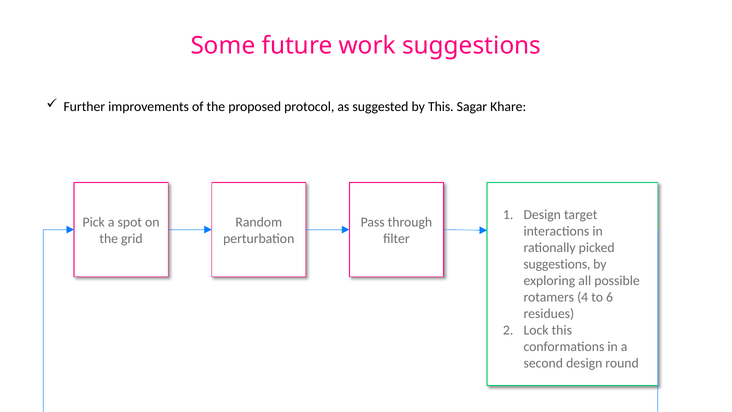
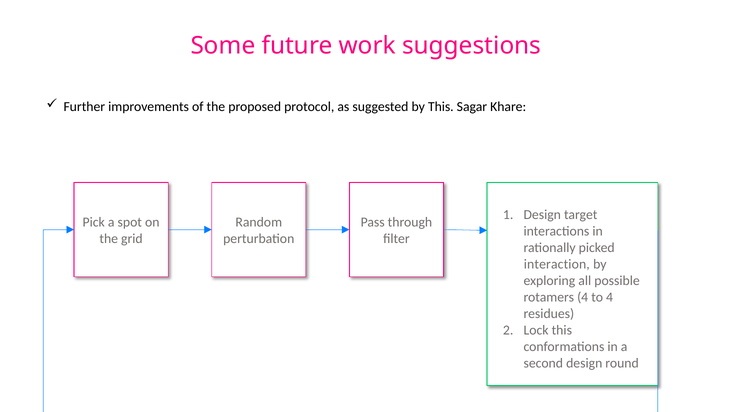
suggestions at (557, 264): suggestions -> interaction
to 6: 6 -> 4
